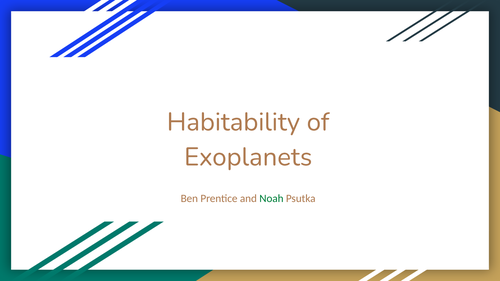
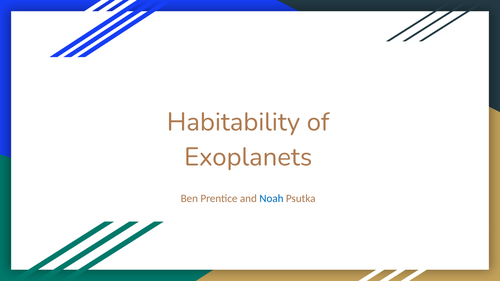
Noah colour: green -> blue
